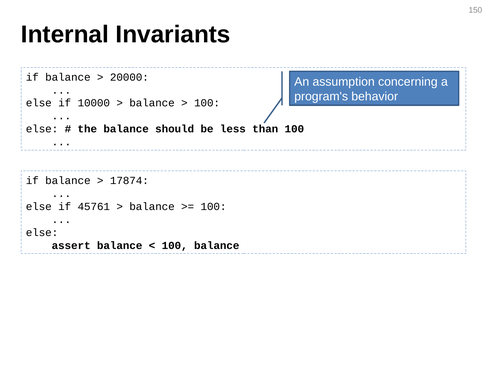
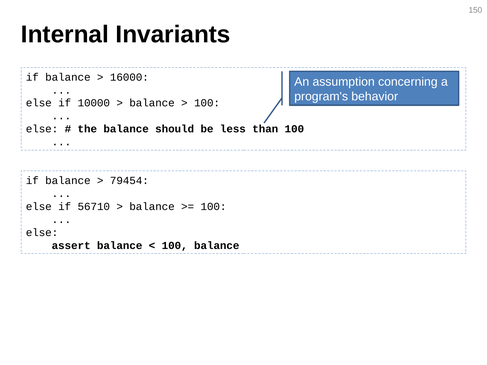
20000: 20000 -> 16000
17874: 17874 -> 79454
45761: 45761 -> 56710
